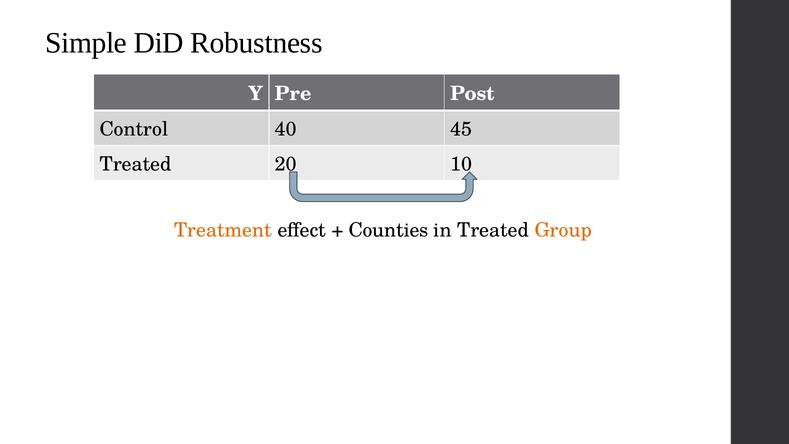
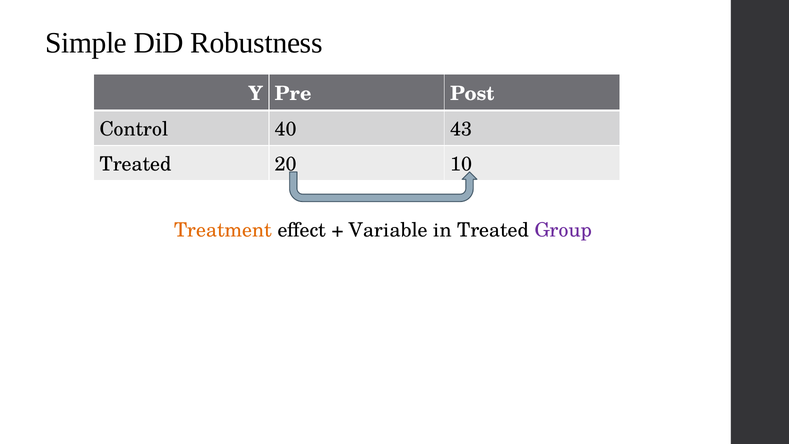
45: 45 -> 43
Counties: Counties -> Variable
Group colour: orange -> purple
